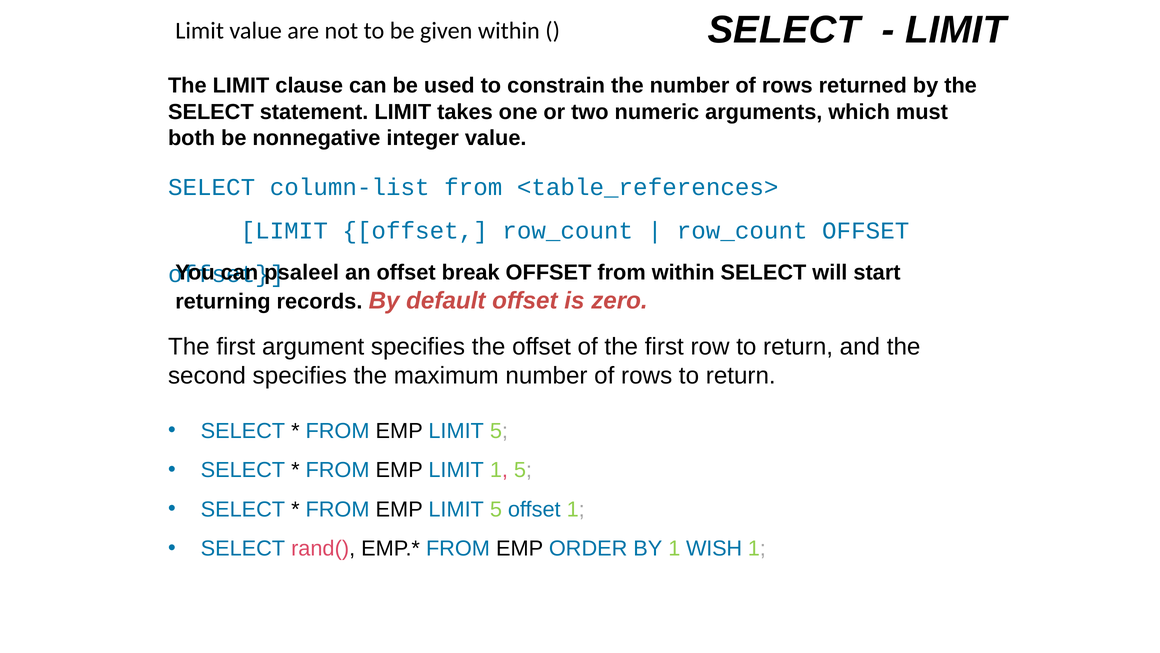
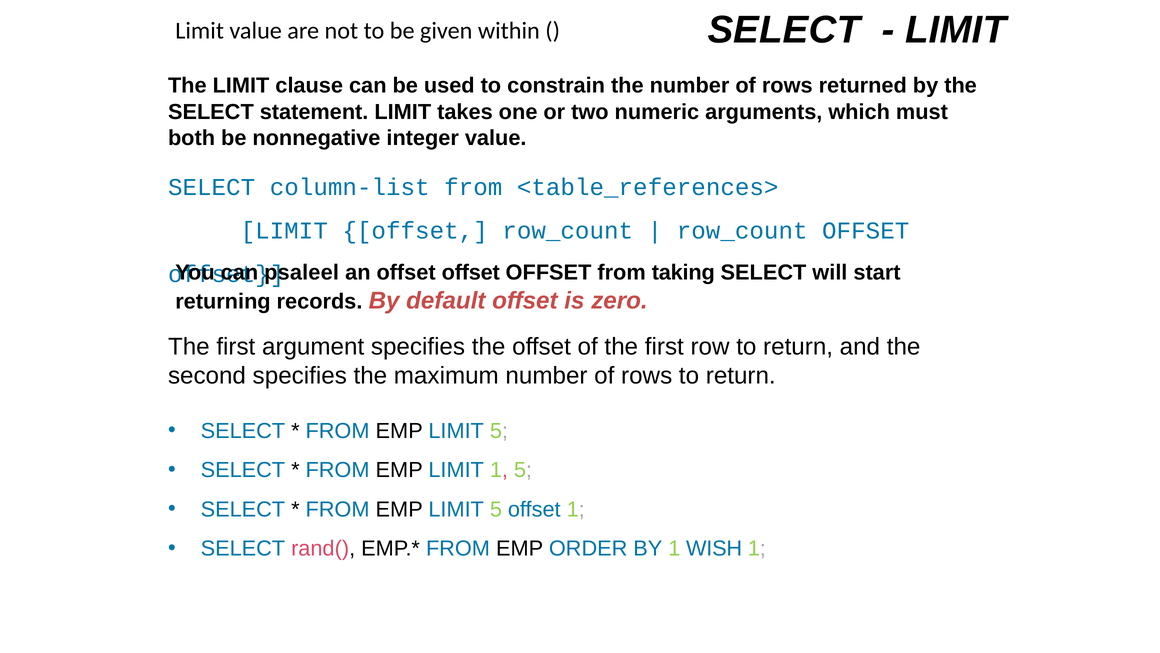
an offset break: break -> offset
from within: within -> taking
